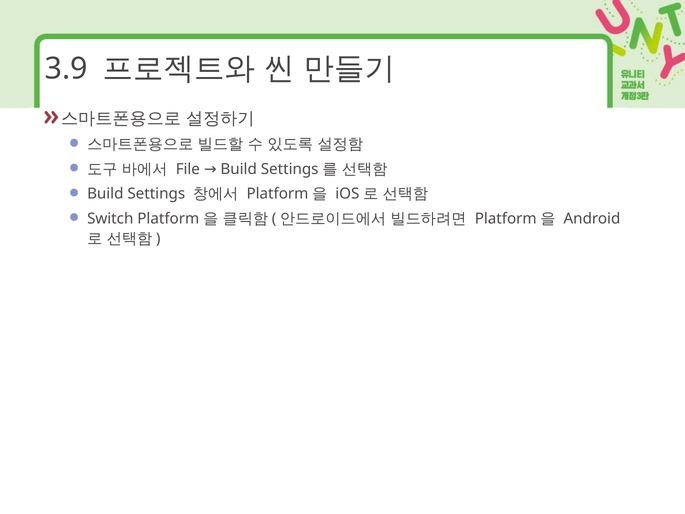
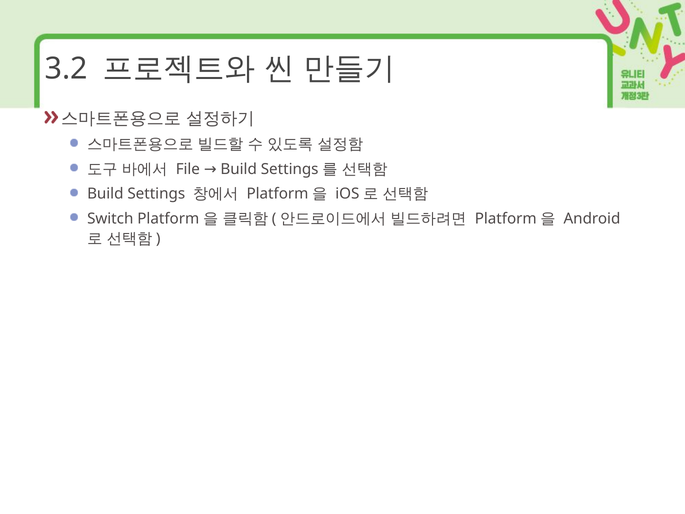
3.9: 3.9 -> 3.2
